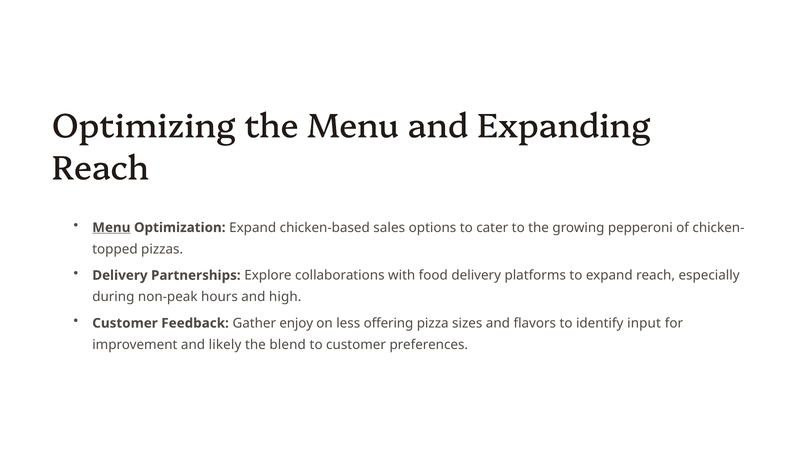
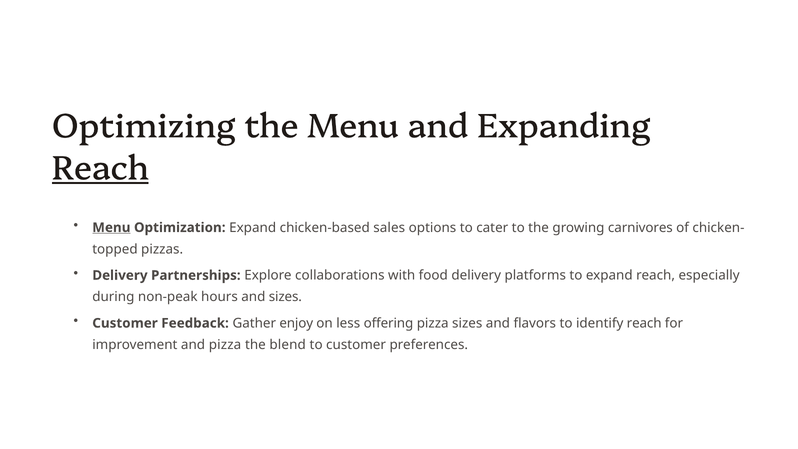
Reach at (100, 168) underline: none -> present
pepperoni: pepperoni -> carnivores
and high: high -> sizes
identify input: input -> reach
and likely: likely -> pizza
